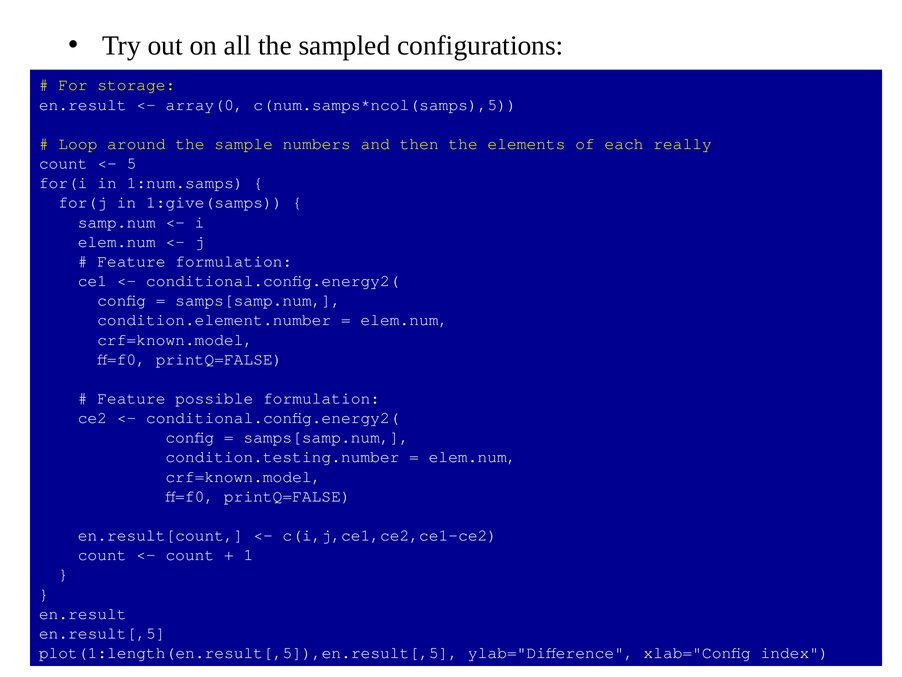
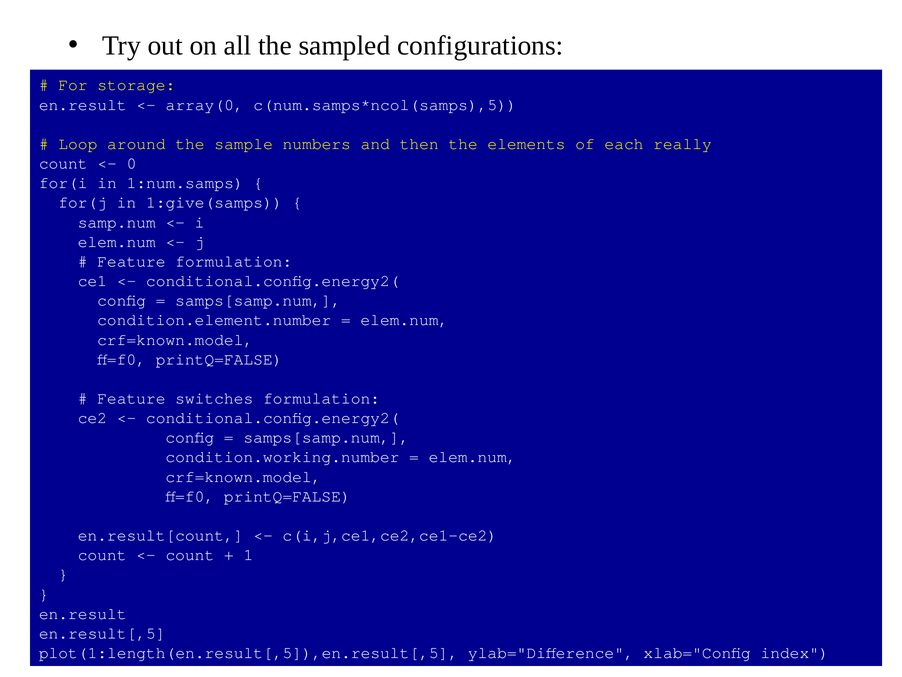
5: 5 -> 0
possible: possible -> switches
condition.testing.number: condition.testing.number -> condition.working.number
